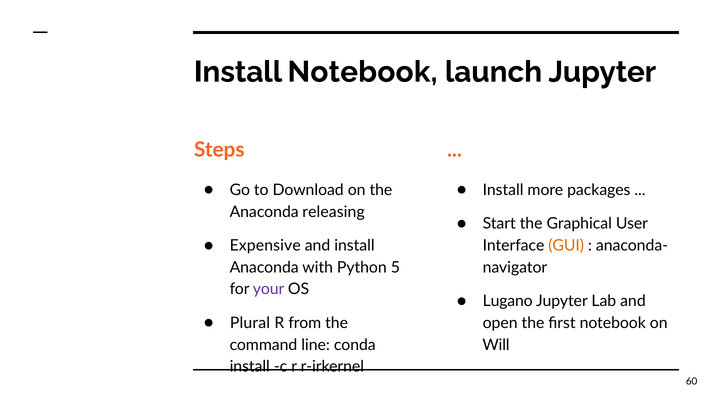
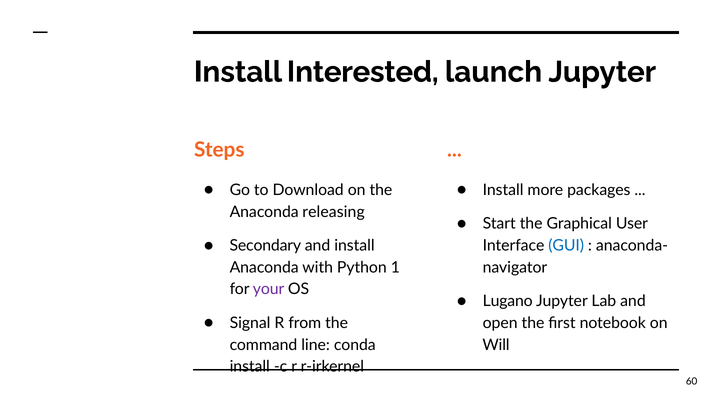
Install Notebook: Notebook -> Interested
Expensive: Expensive -> Secondary
GUI colour: orange -> blue
5: 5 -> 1
Plural: Plural -> Signal
